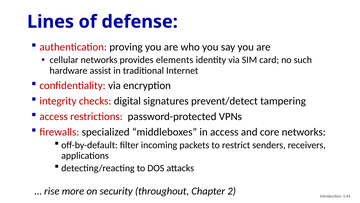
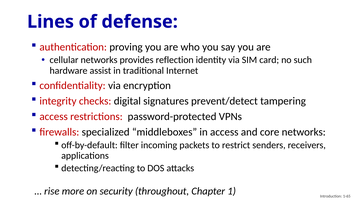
elements: elements -> reflection
2: 2 -> 1
